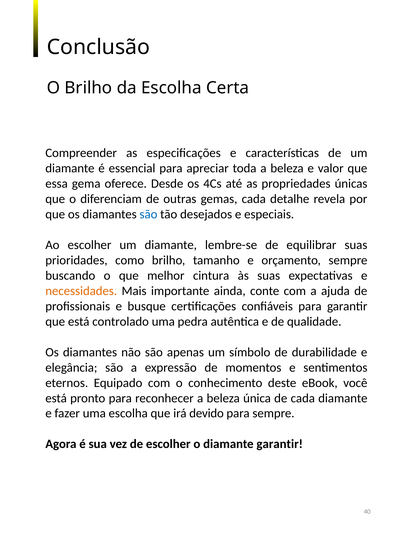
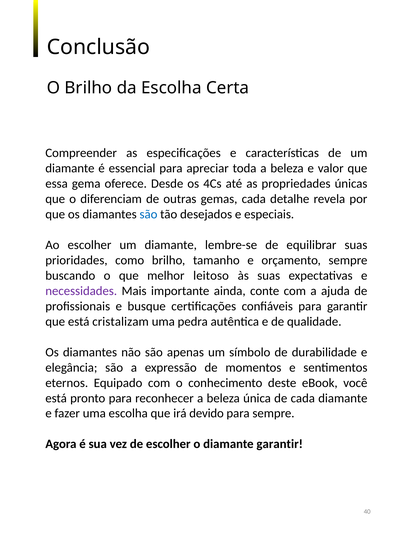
cintura: cintura -> leitoso
necessidades colour: orange -> purple
controlado: controlado -> cristalizam
